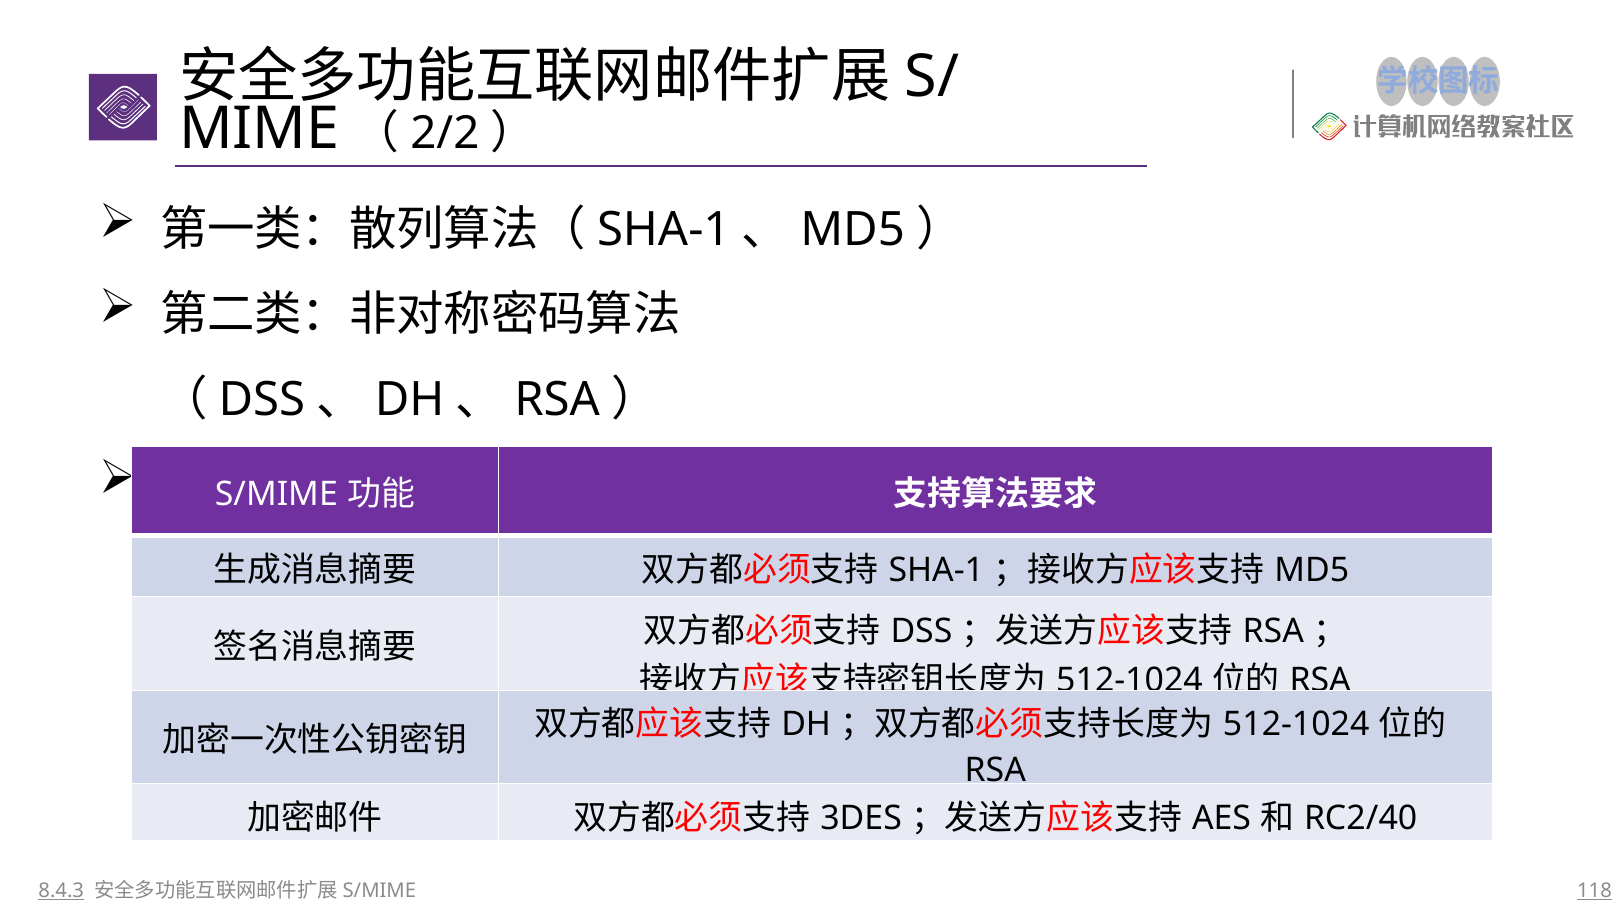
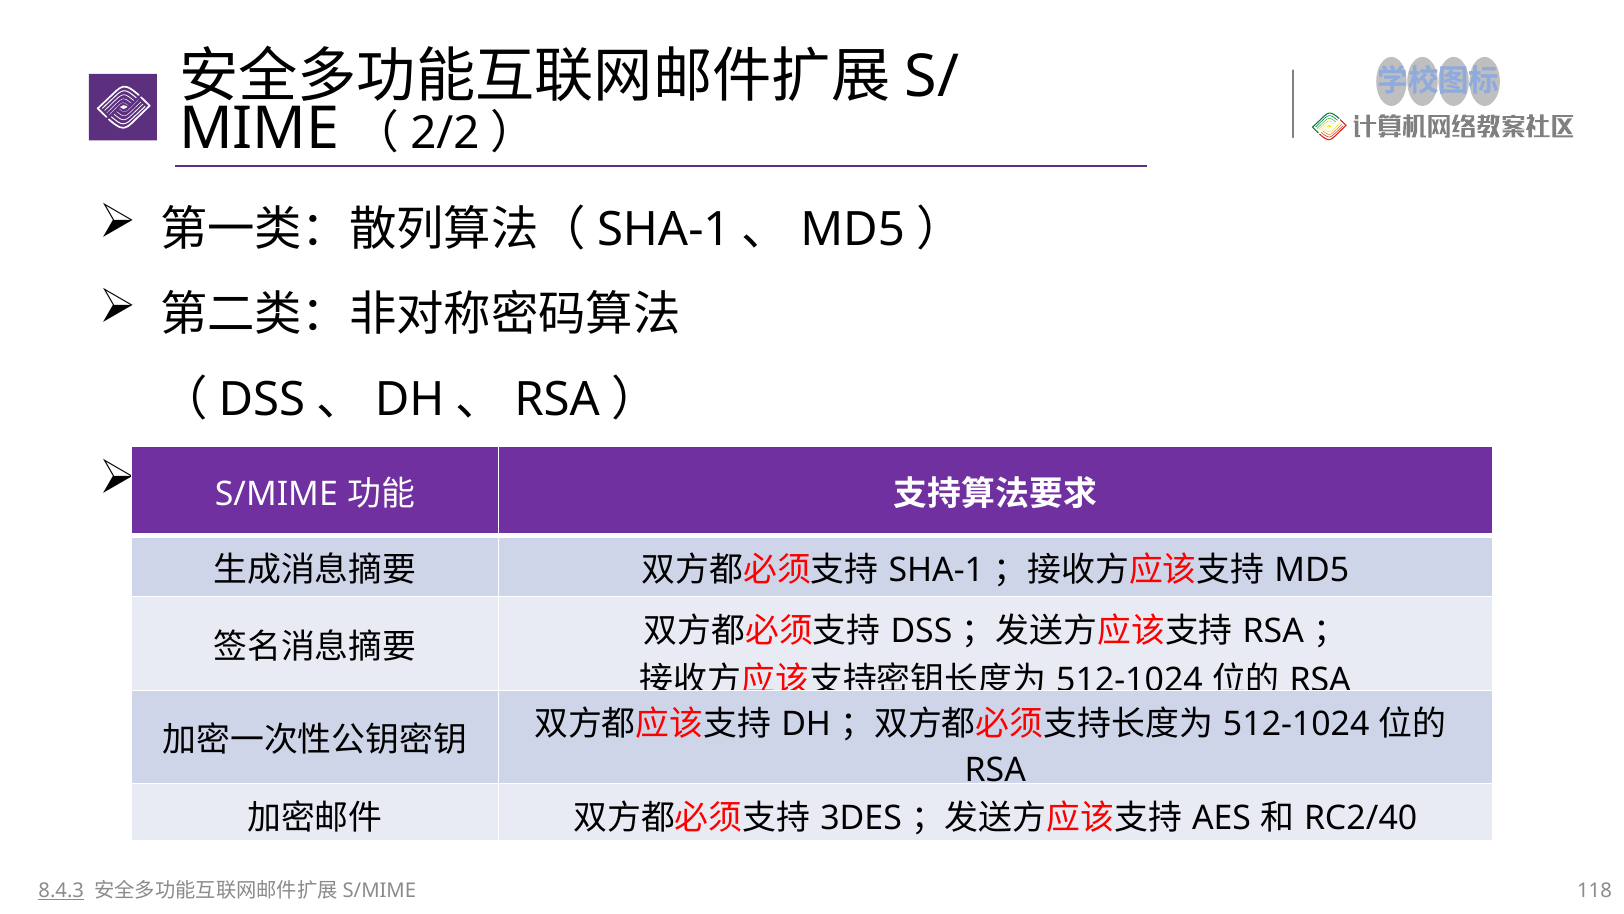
118 underline: present -> none
